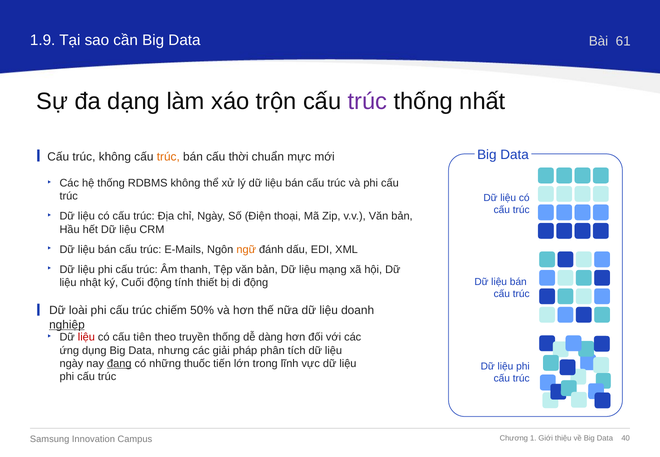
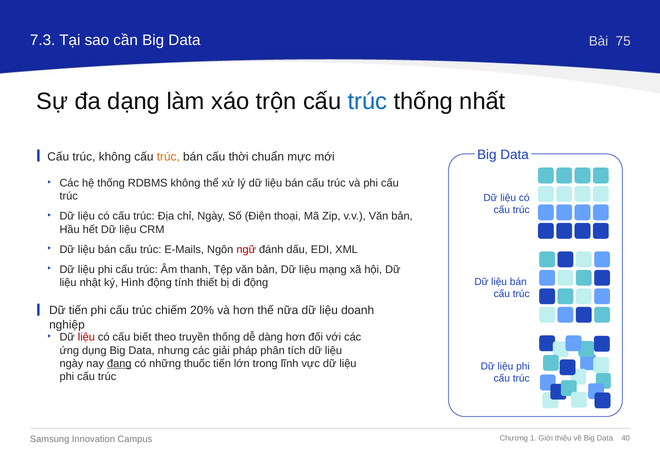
1.9: 1.9 -> 7.3
61: 61 -> 75
trúc at (368, 102) colour: purple -> blue
ngữ colour: orange -> red
Cuối: Cuối -> Hình
Dữ loài: loài -> tiến
50%: 50% -> 20%
nghiệp underline: present -> none
tiên: tiên -> biết
